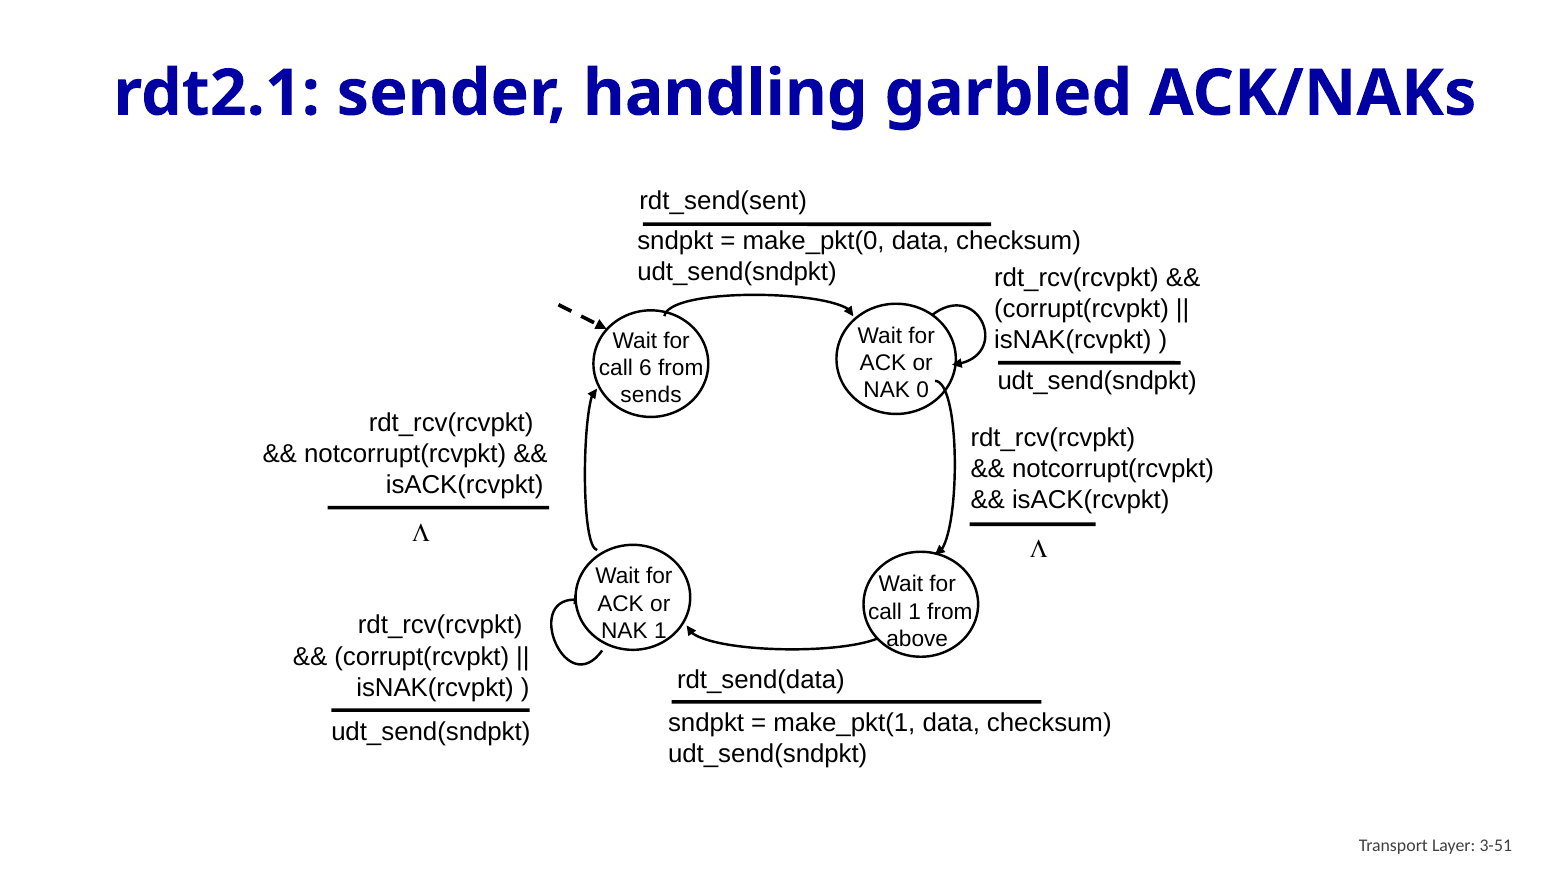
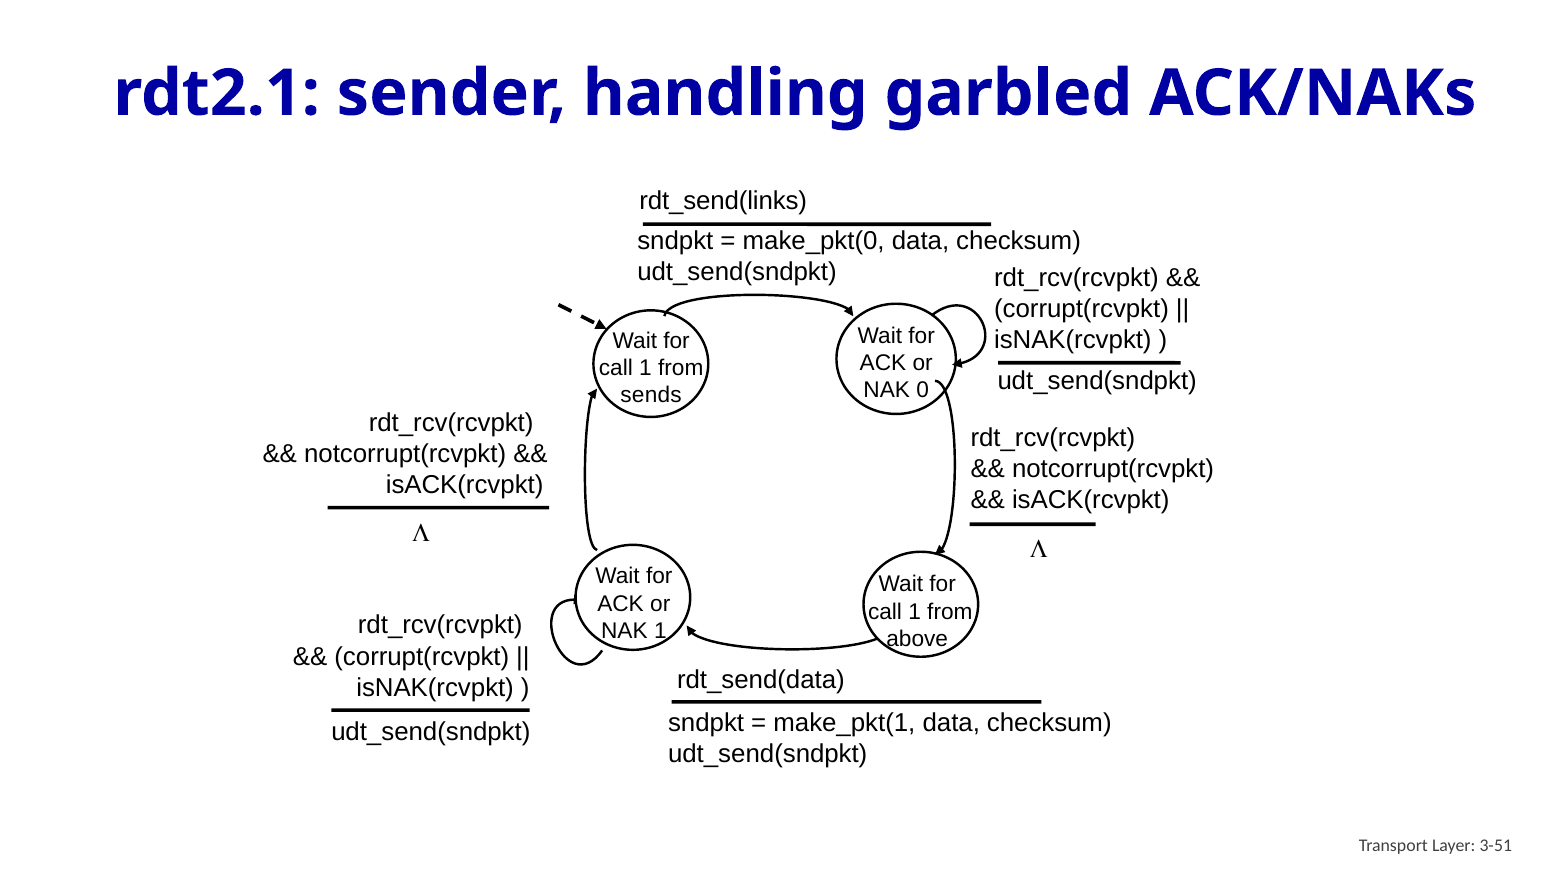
rdt_send(sent: rdt_send(sent -> rdt_send(links
6 at (646, 368): 6 -> 1
